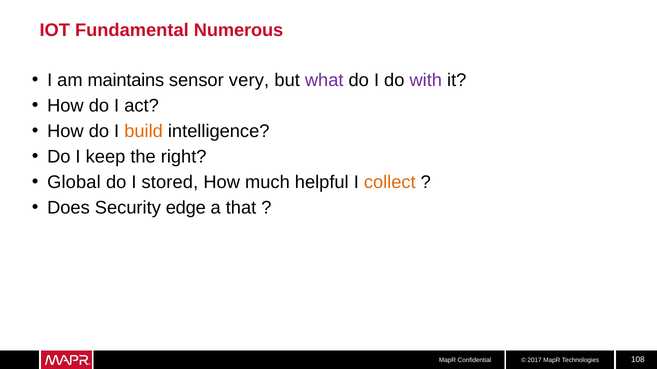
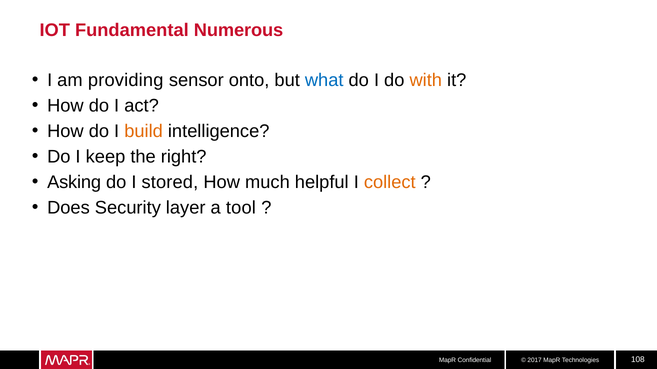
maintains: maintains -> providing
very: very -> onto
what colour: purple -> blue
with colour: purple -> orange
Global: Global -> Asking
edge: edge -> layer
that: that -> tool
